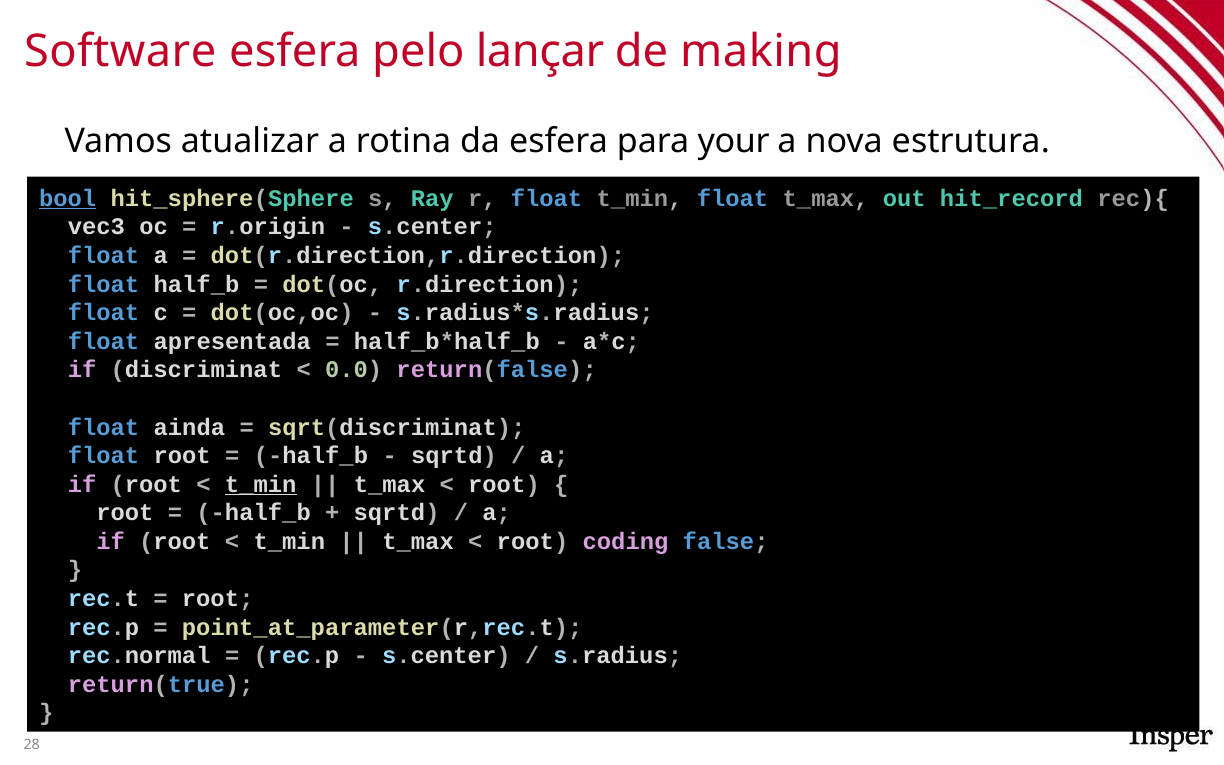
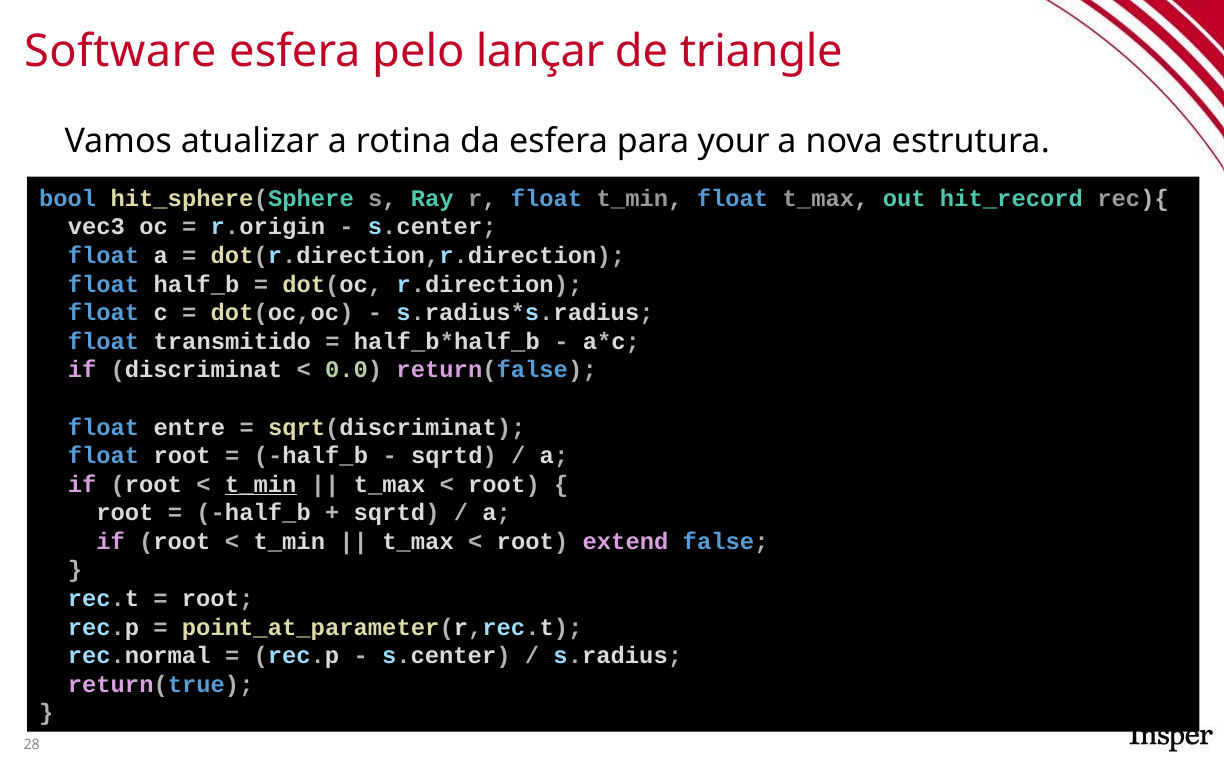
making: making -> triangle
bool underline: present -> none
apresentada: apresentada -> transmitido
ainda: ainda -> entre
coding: coding -> extend
